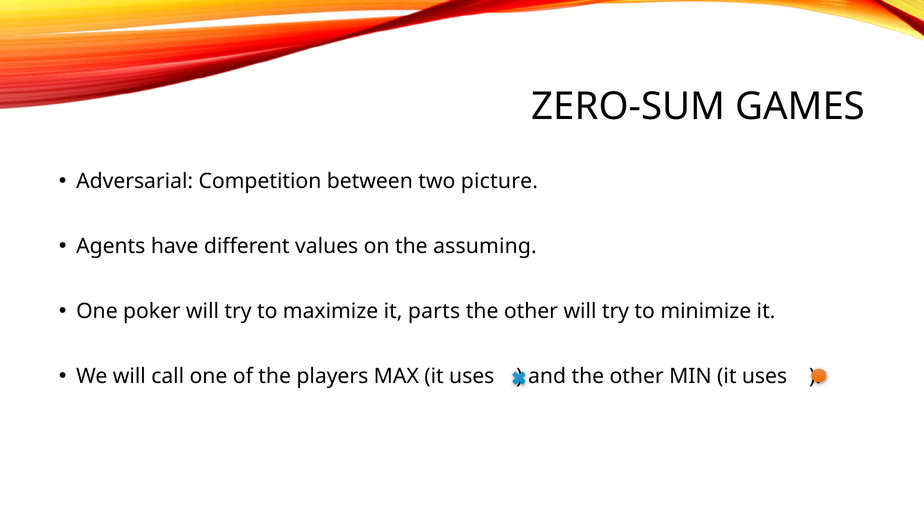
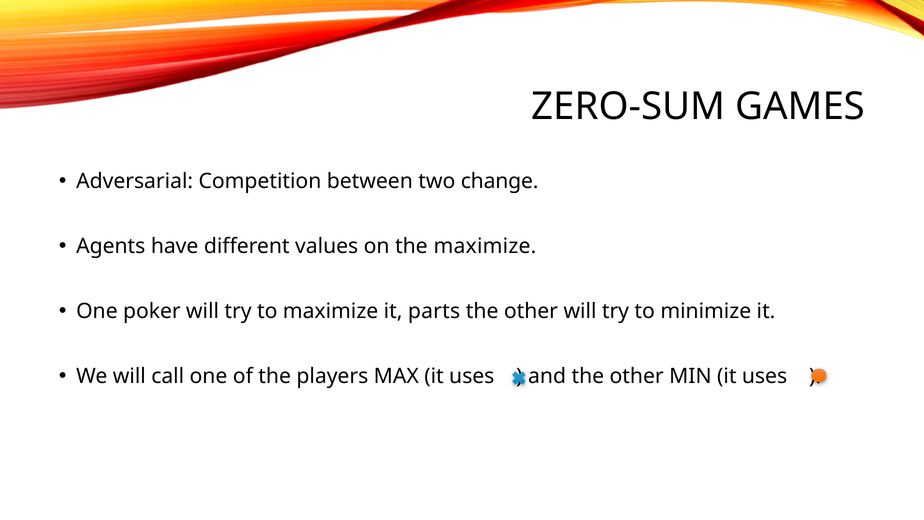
picture: picture -> change
the assuming: assuming -> maximize
